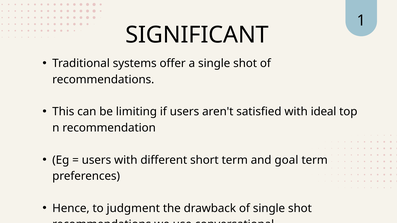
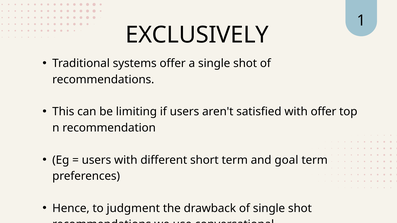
SIGNIFICANT: SIGNIFICANT -> EXCLUSIVELY
with ideal: ideal -> offer
